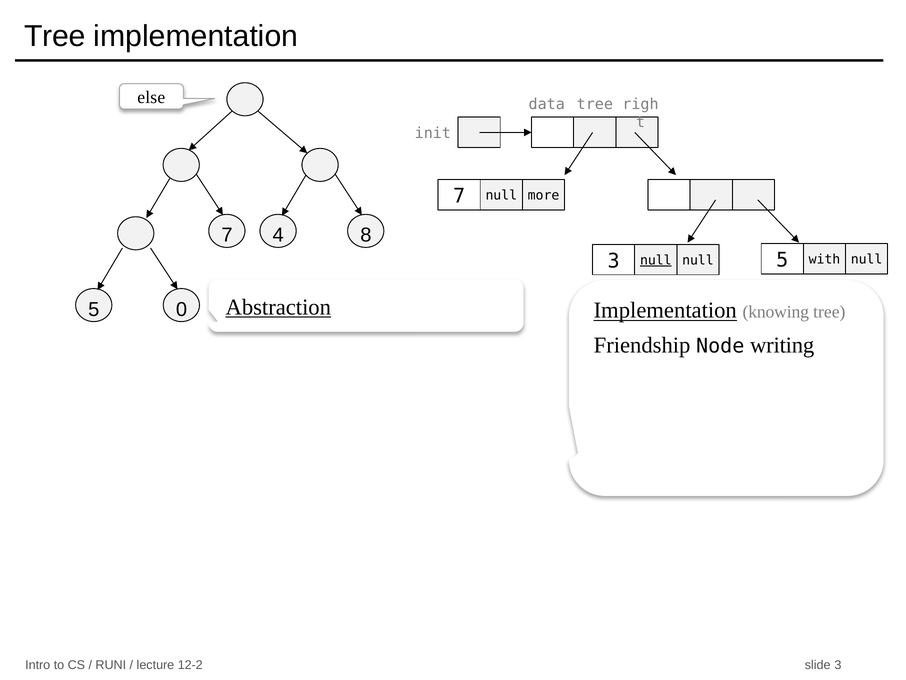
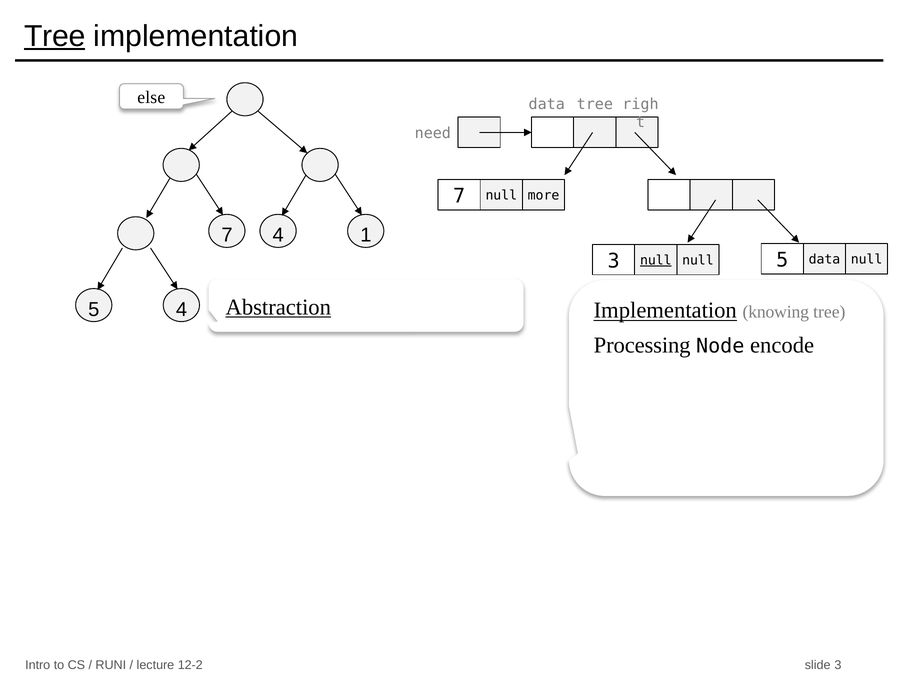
Tree at (55, 36) underline: none -> present
init: init -> need
8: 8 -> 1
5 with: with -> data
5 0: 0 -> 4
Friendship: Friendship -> Processing
writing: writing -> encode
